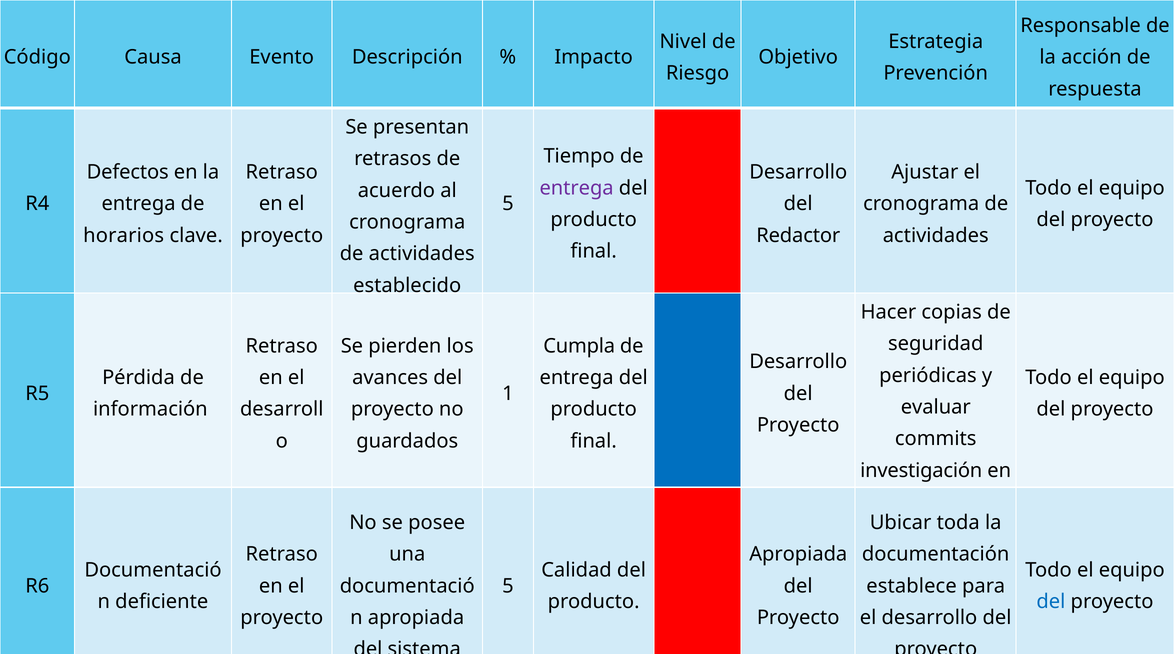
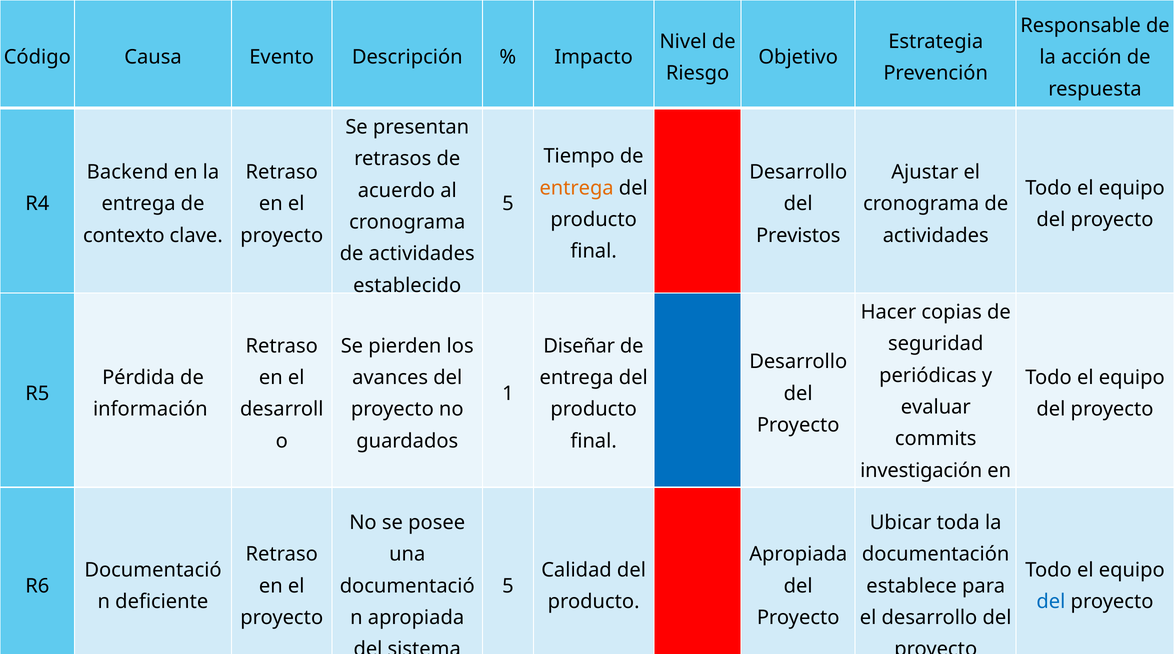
Defectos: Defectos -> Backend
entrega at (577, 188) colour: purple -> orange
horarios: horarios -> contexto
Redactor: Redactor -> Previstos
Cumpla: Cumpla -> Diseñar
